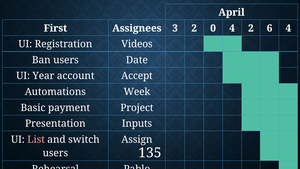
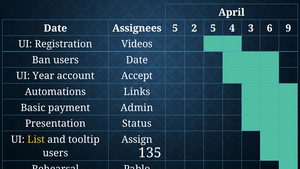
First at (55, 28): First -> Date
Assignees 3: 3 -> 5
2 0: 0 -> 5
4 2: 2 -> 3
6 4: 4 -> 9
Week: Week -> Links
Project: Project -> Admin
Inputs: Inputs -> Status
List colour: pink -> yellow
switch: switch -> tooltip
